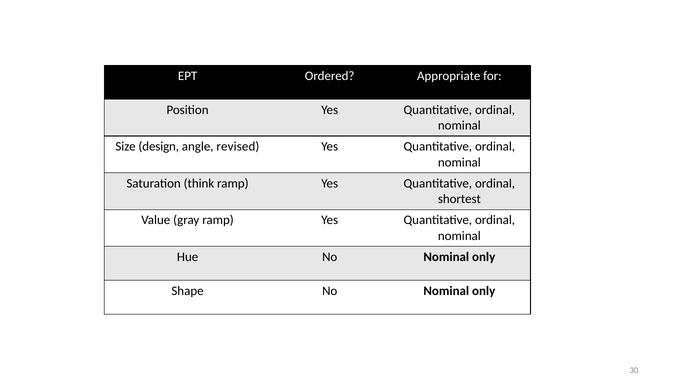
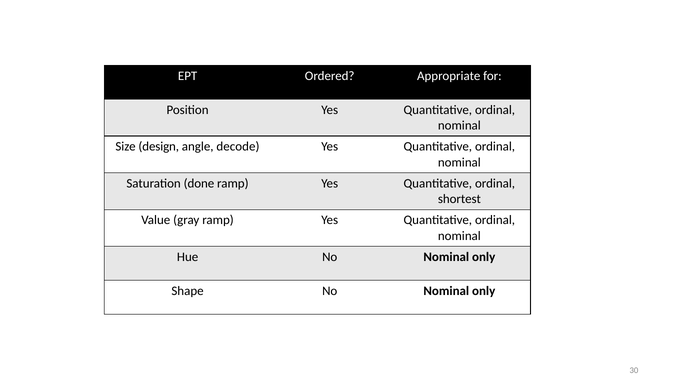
revised: revised -> decode
think: think -> done
